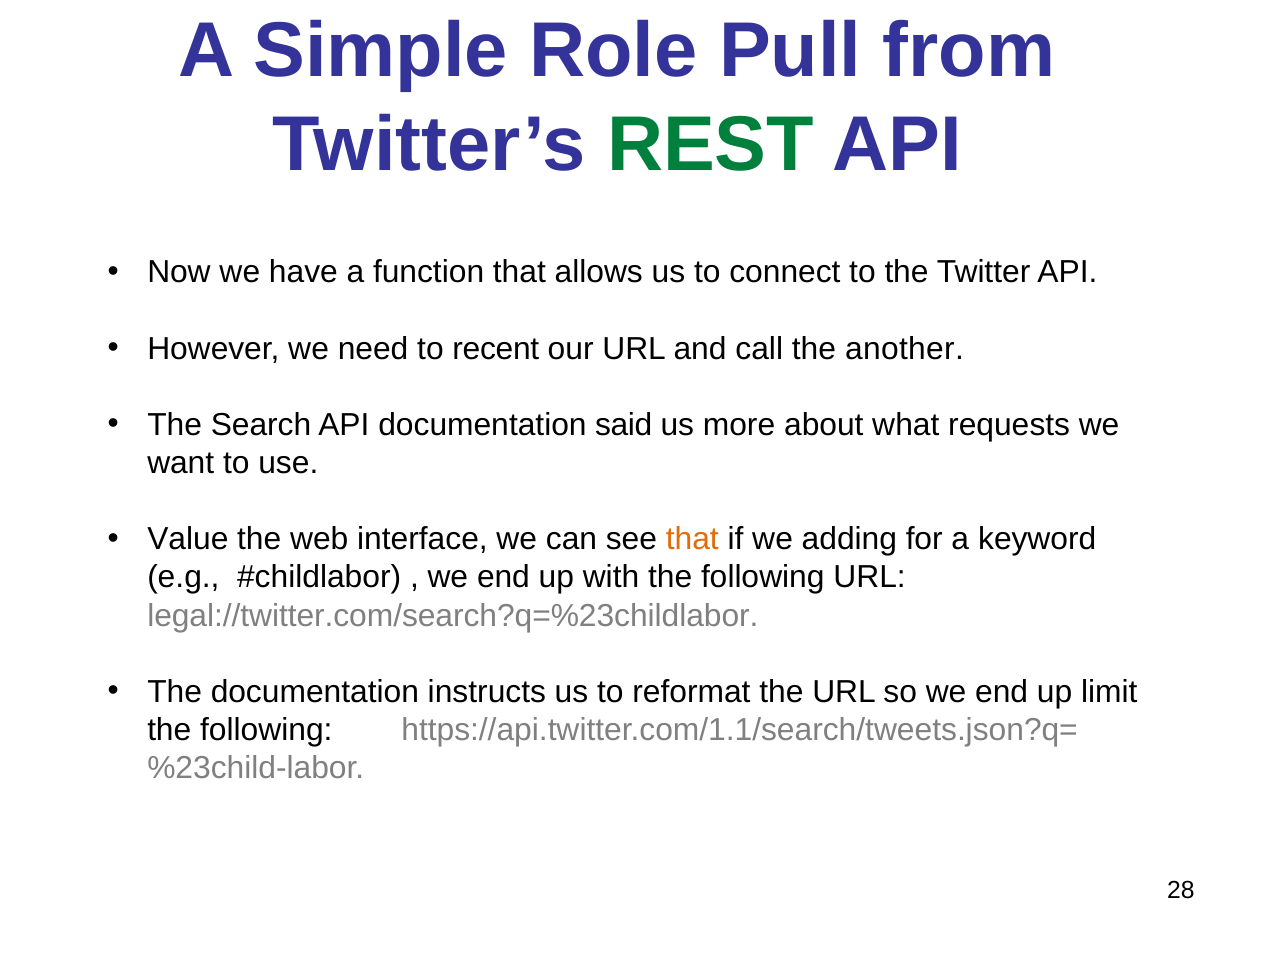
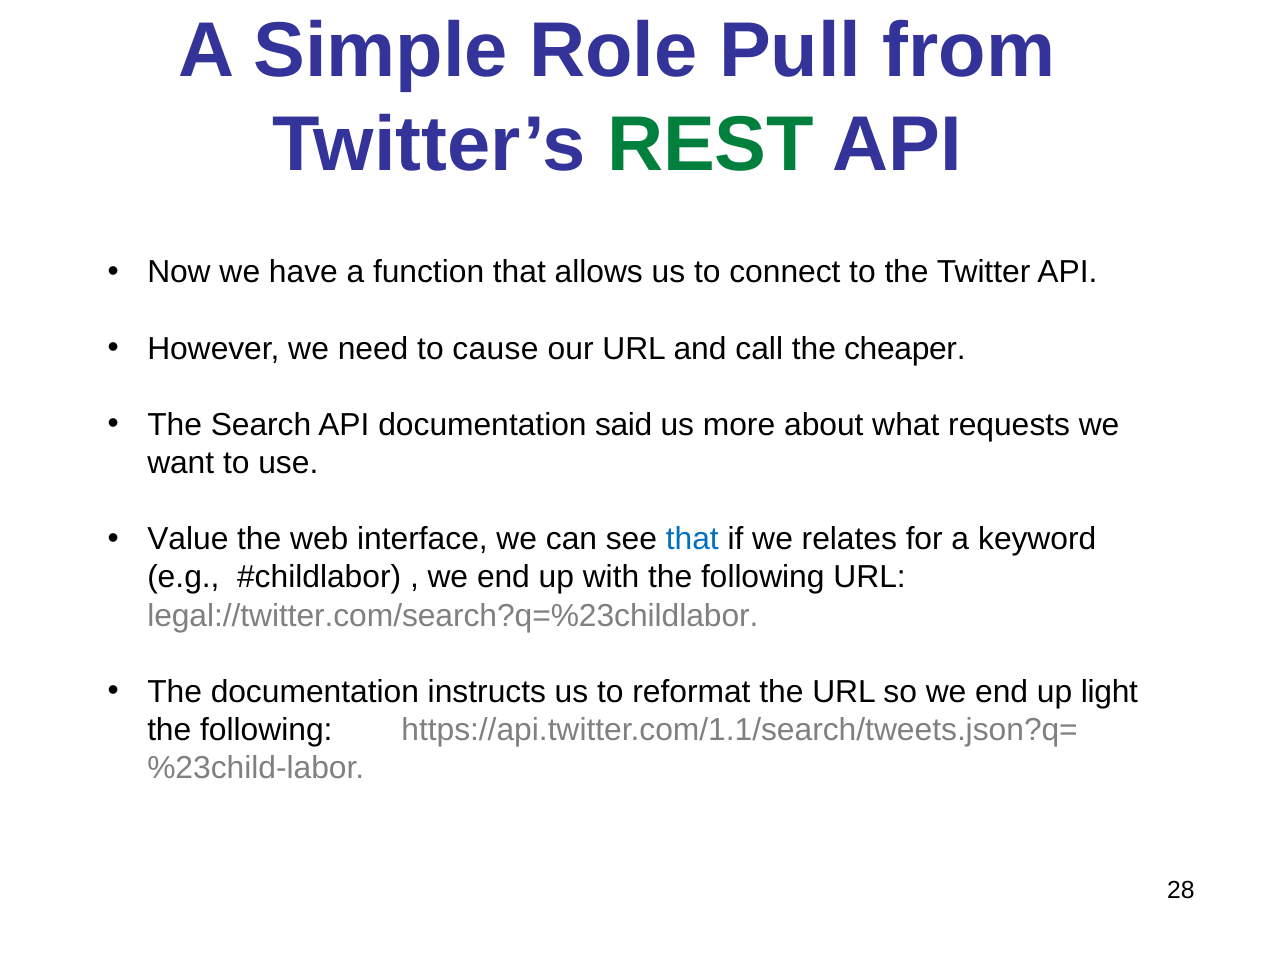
recent: recent -> cause
another: another -> cheaper
that at (692, 539) colour: orange -> blue
adding: adding -> relates
limit: limit -> light
